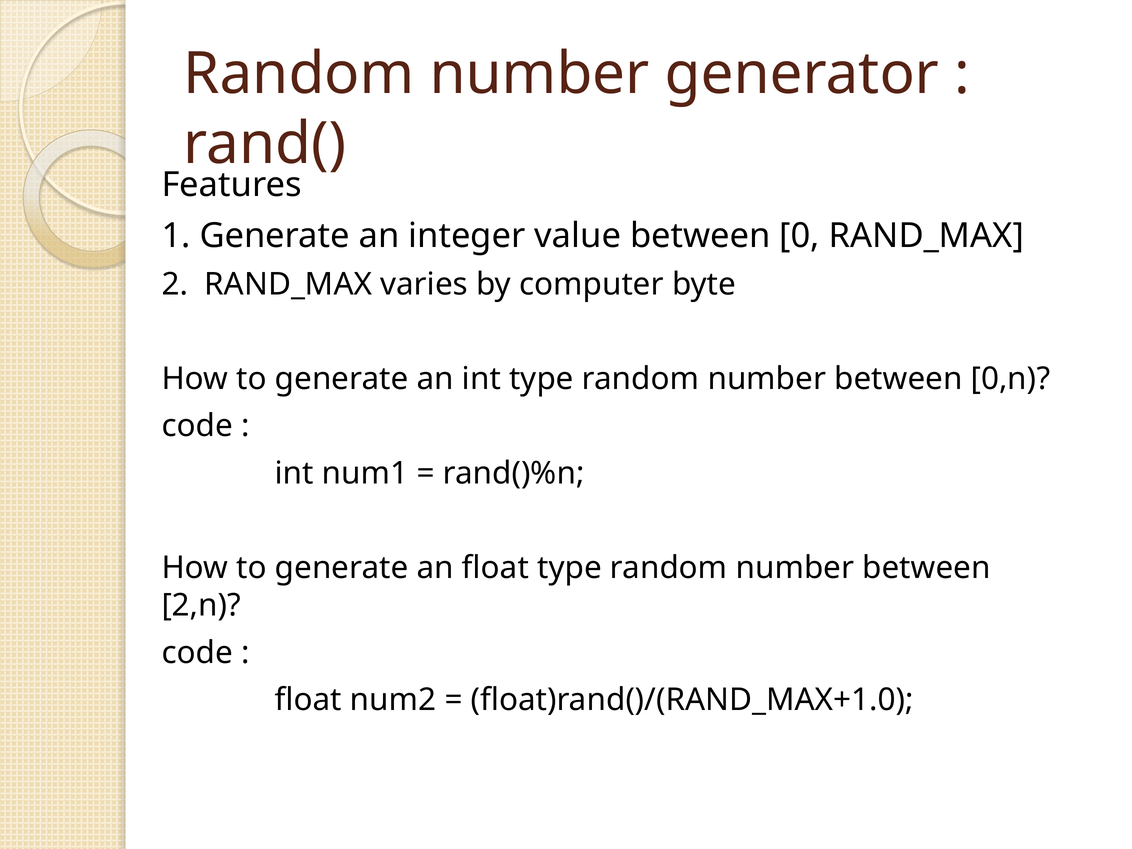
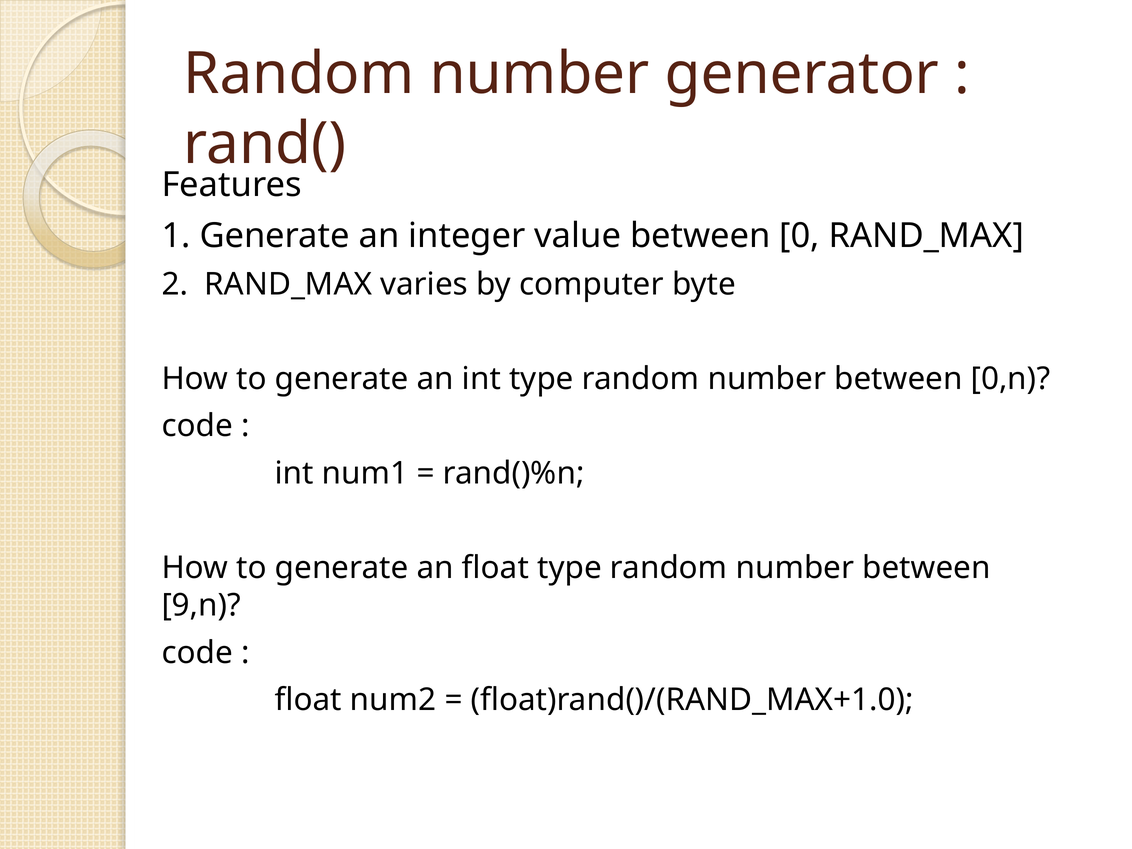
2,n: 2,n -> 9,n
